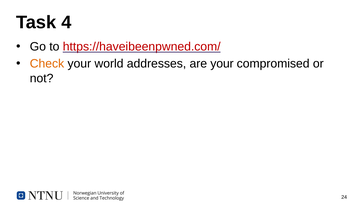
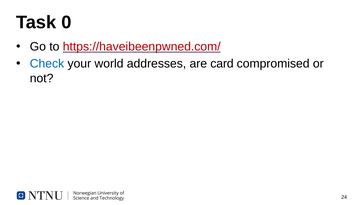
4: 4 -> 0
Check colour: orange -> blue
are your: your -> card
